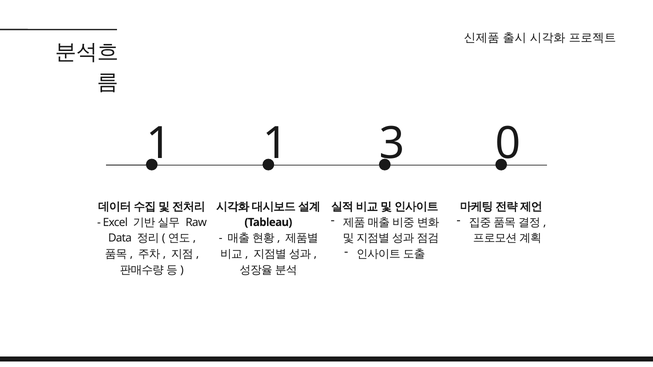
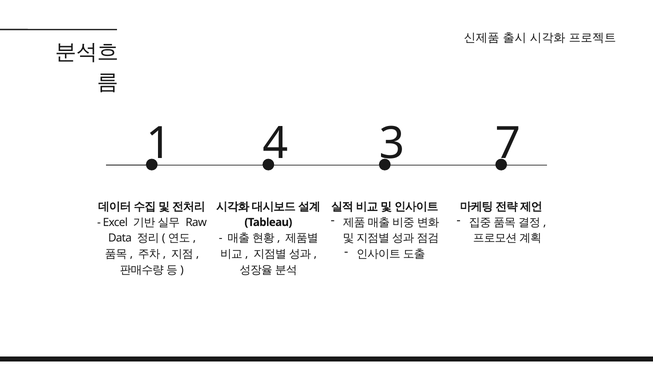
1 1: 1 -> 4
0: 0 -> 7
